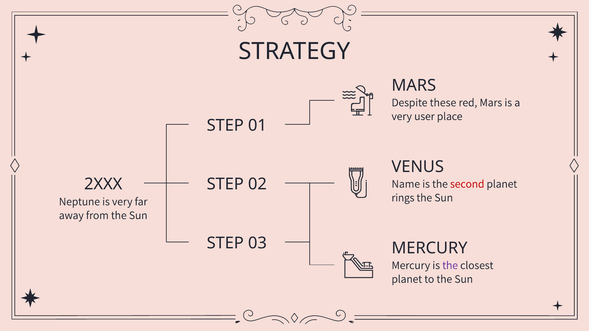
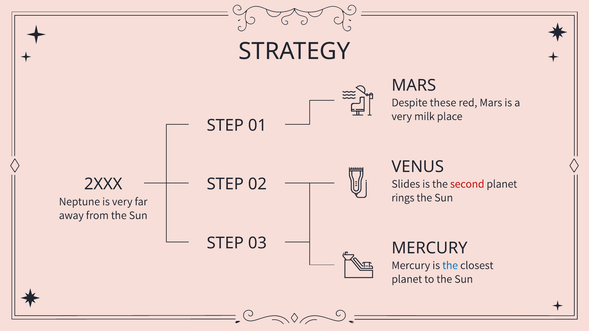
user: user -> milk
Name: Name -> Slides
the at (450, 266) colour: purple -> blue
